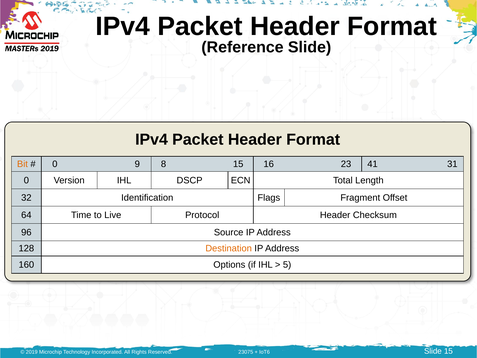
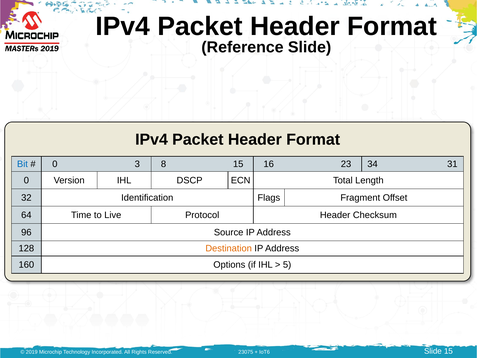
Bit colour: orange -> blue
9: 9 -> 3
41: 41 -> 34
